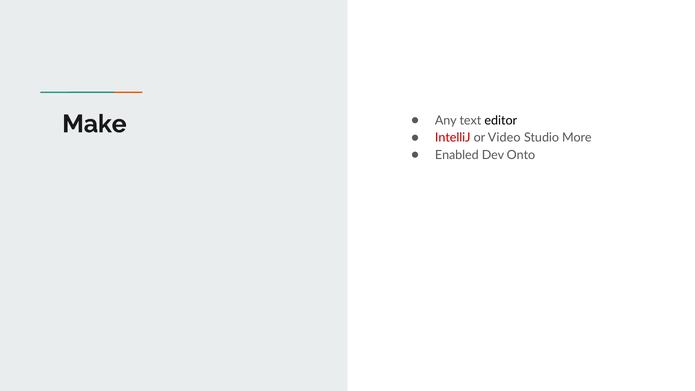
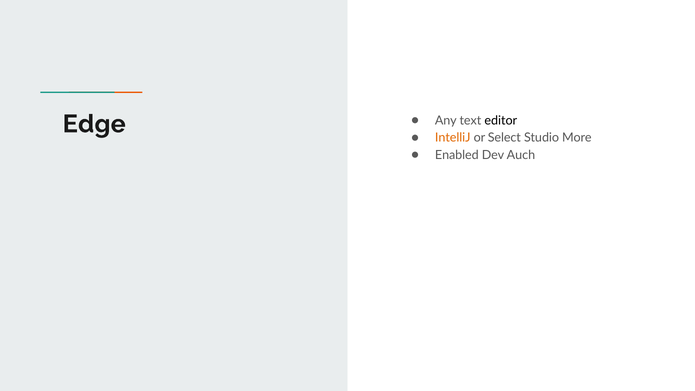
Make: Make -> Edge
IntelliJ colour: red -> orange
Video: Video -> Select
Onto: Onto -> Auch
